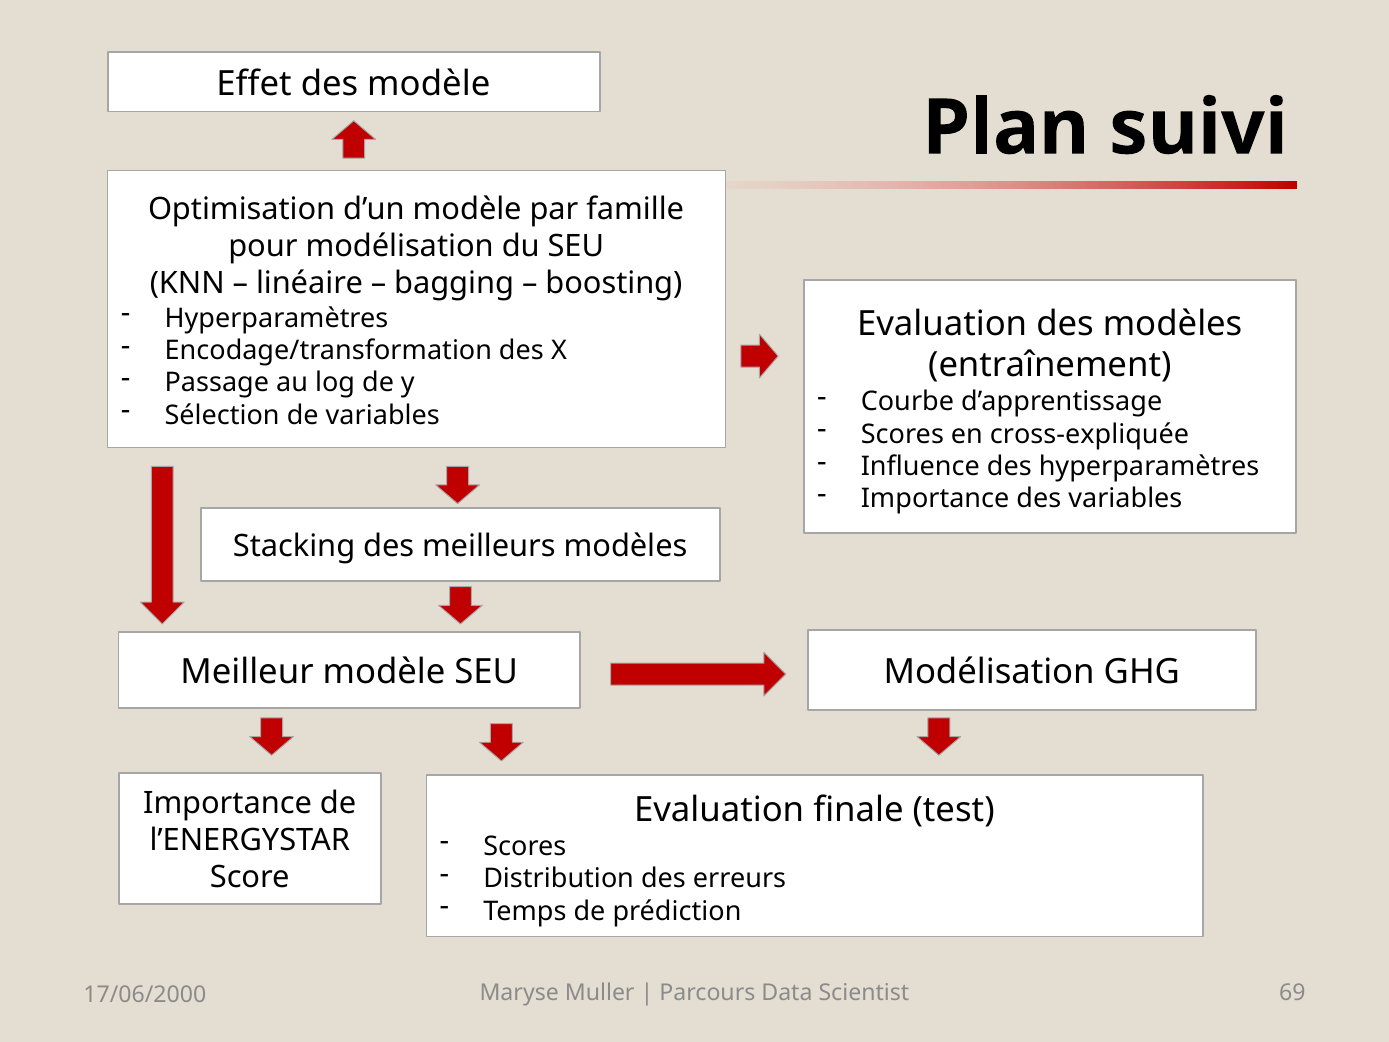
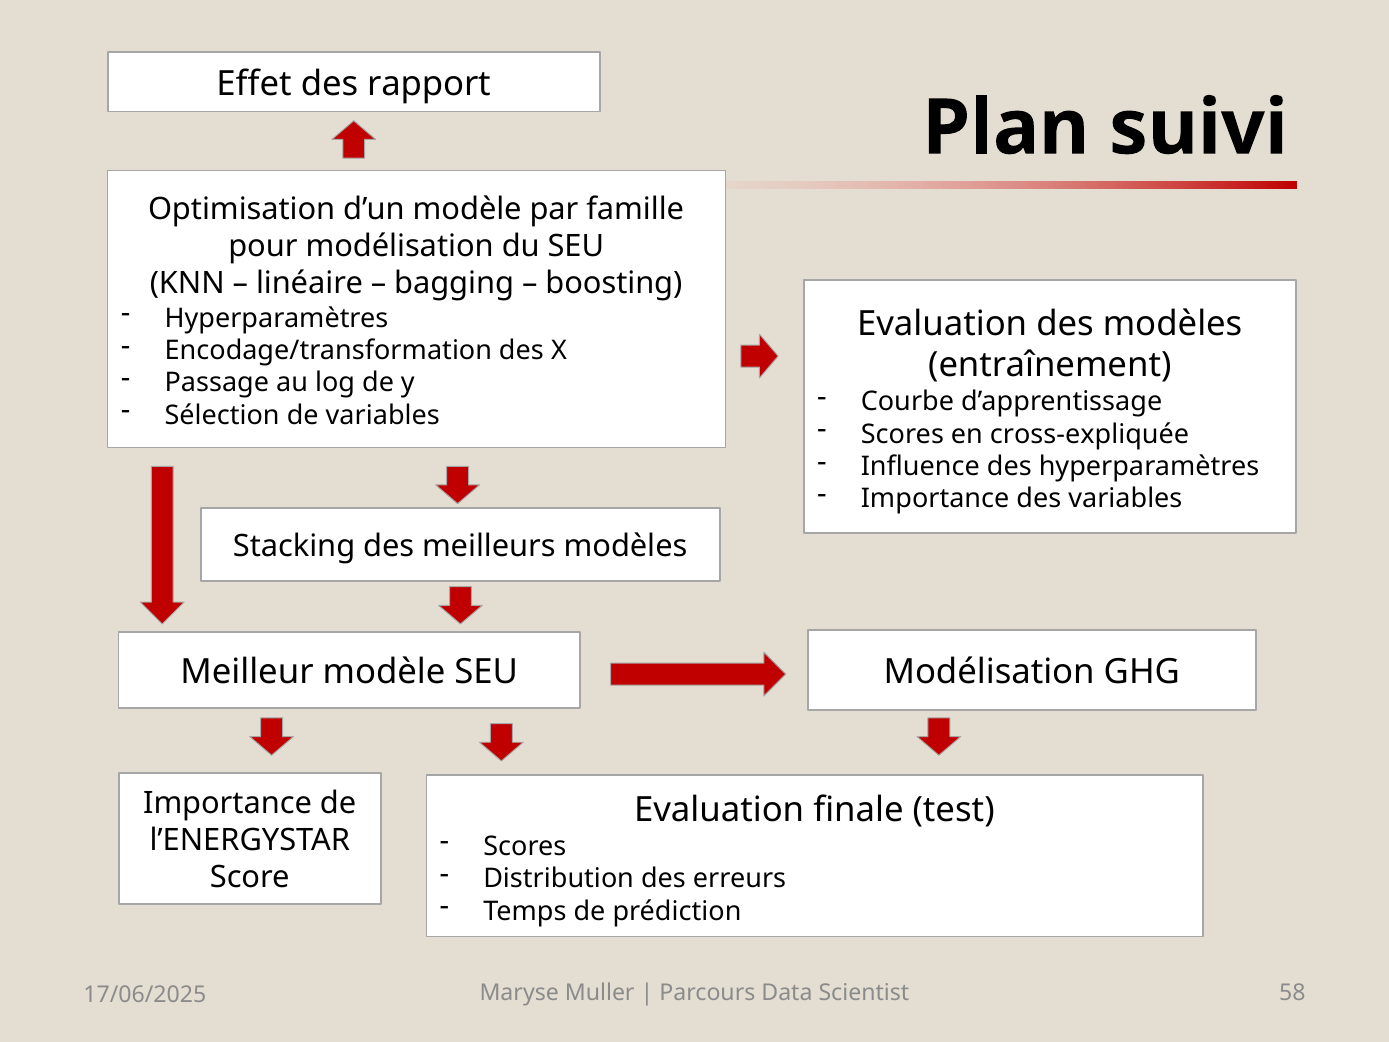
des modèle: modèle -> rapport
69: 69 -> 58
17/06/2000: 17/06/2000 -> 17/06/2025
